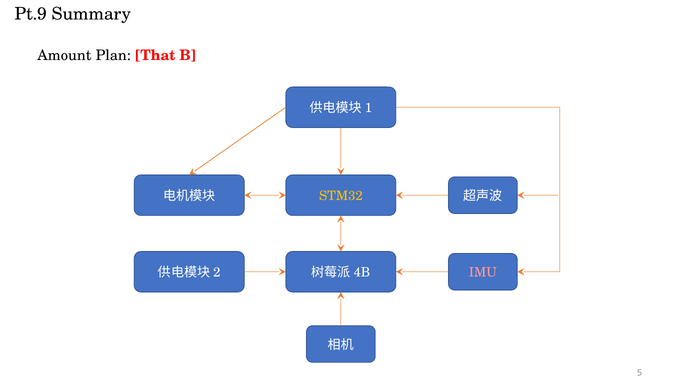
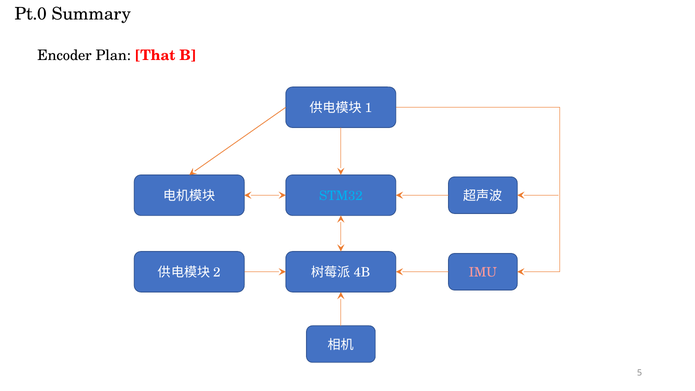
Pt.9: Pt.9 -> Pt.0
Amount: Amount -> Encoder
STM32 colour: yellow -> light blue
